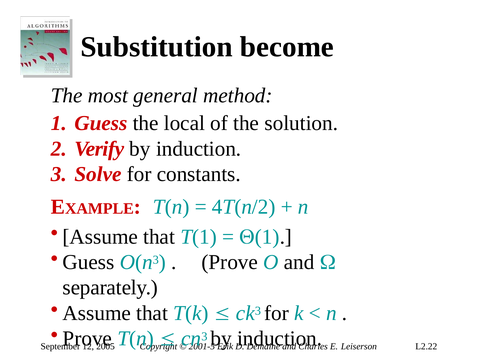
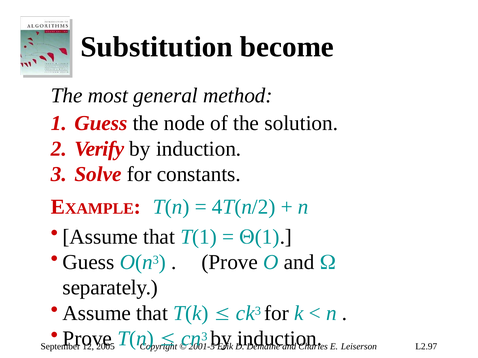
local: local -> node
L2.22: L2.22 -> L2.97
